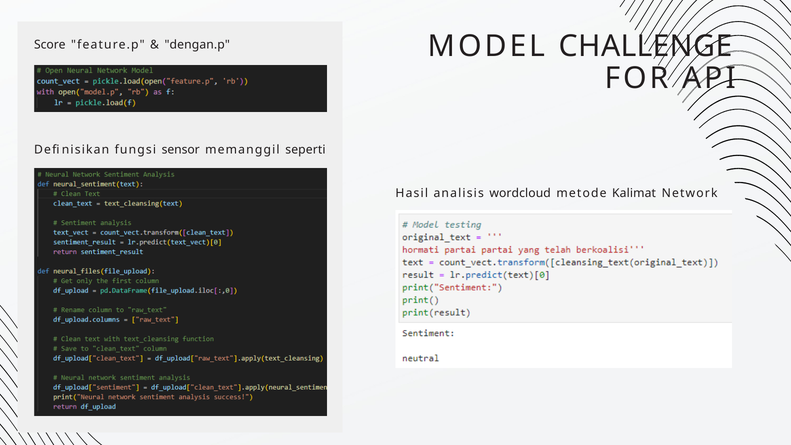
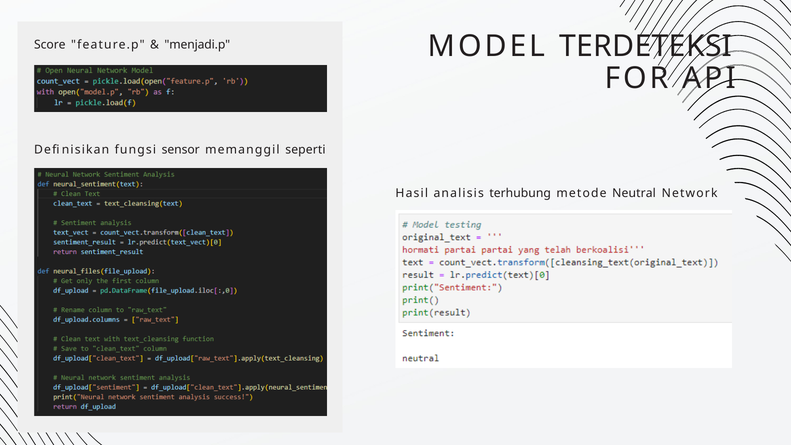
dengan.p: dengan.p -> menjadi.p
CHALLENGE: CHALLENGE -> TERDETEKSI
wordcloud: wordcloud -> terhubung
Kalimat: Kalimat -> Neutral
